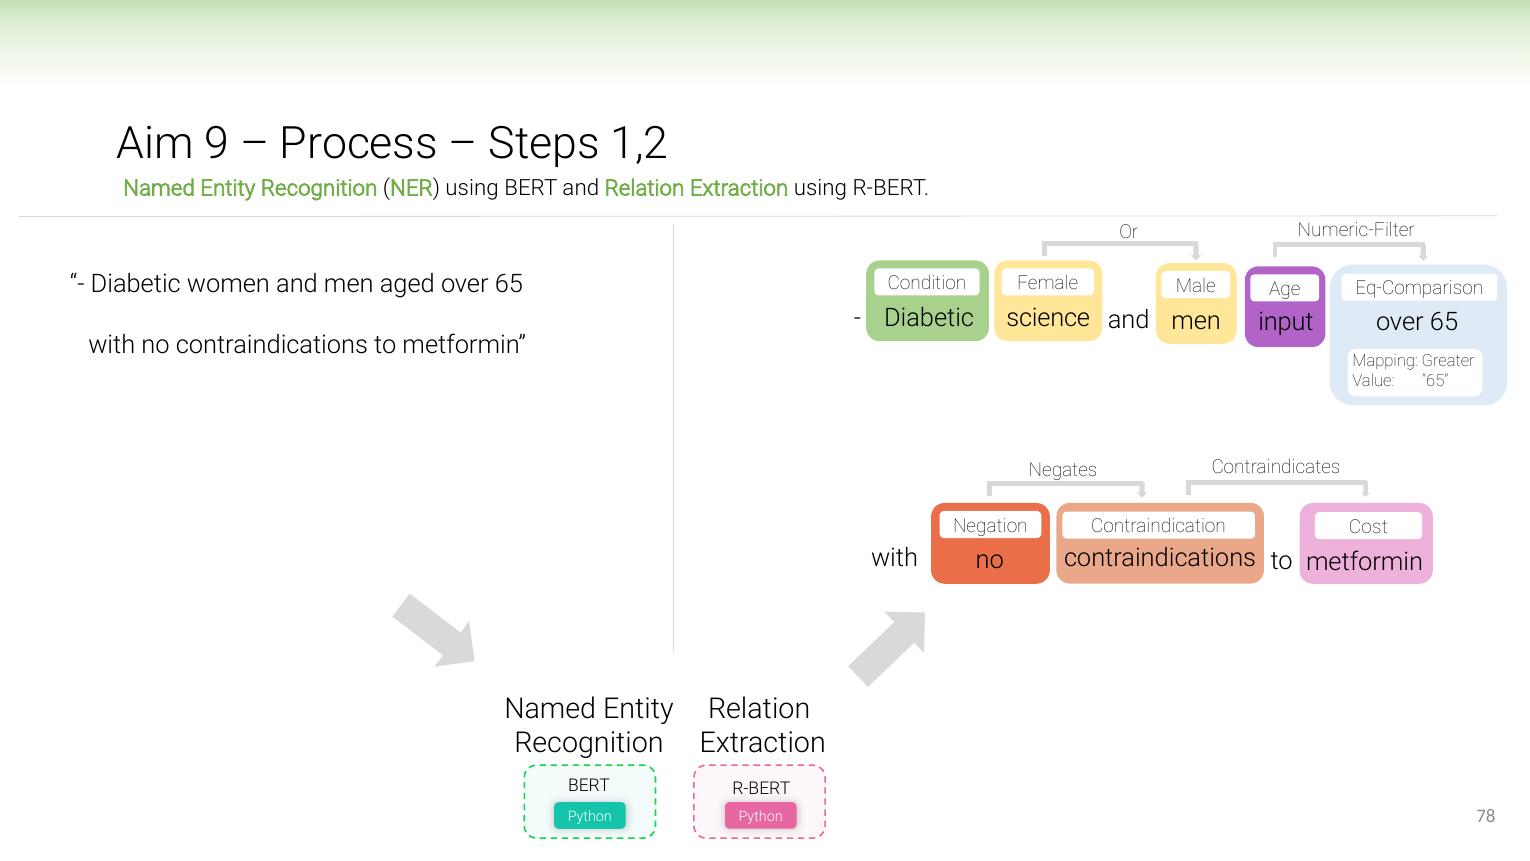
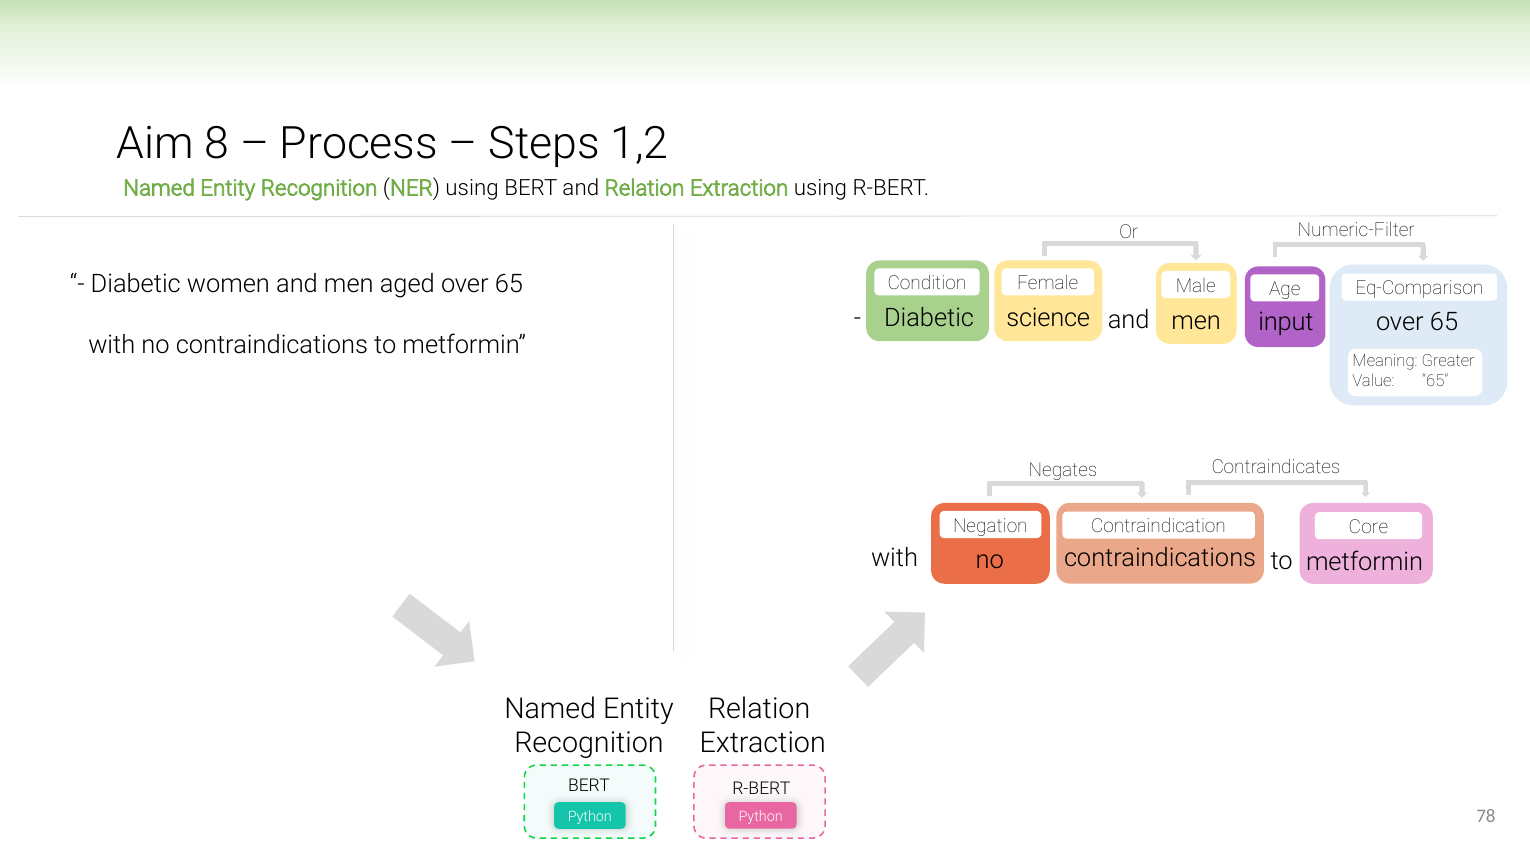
9: 9 -> 8
Mapping: Mapping -> Meaning
Cost: Cost -> Core
